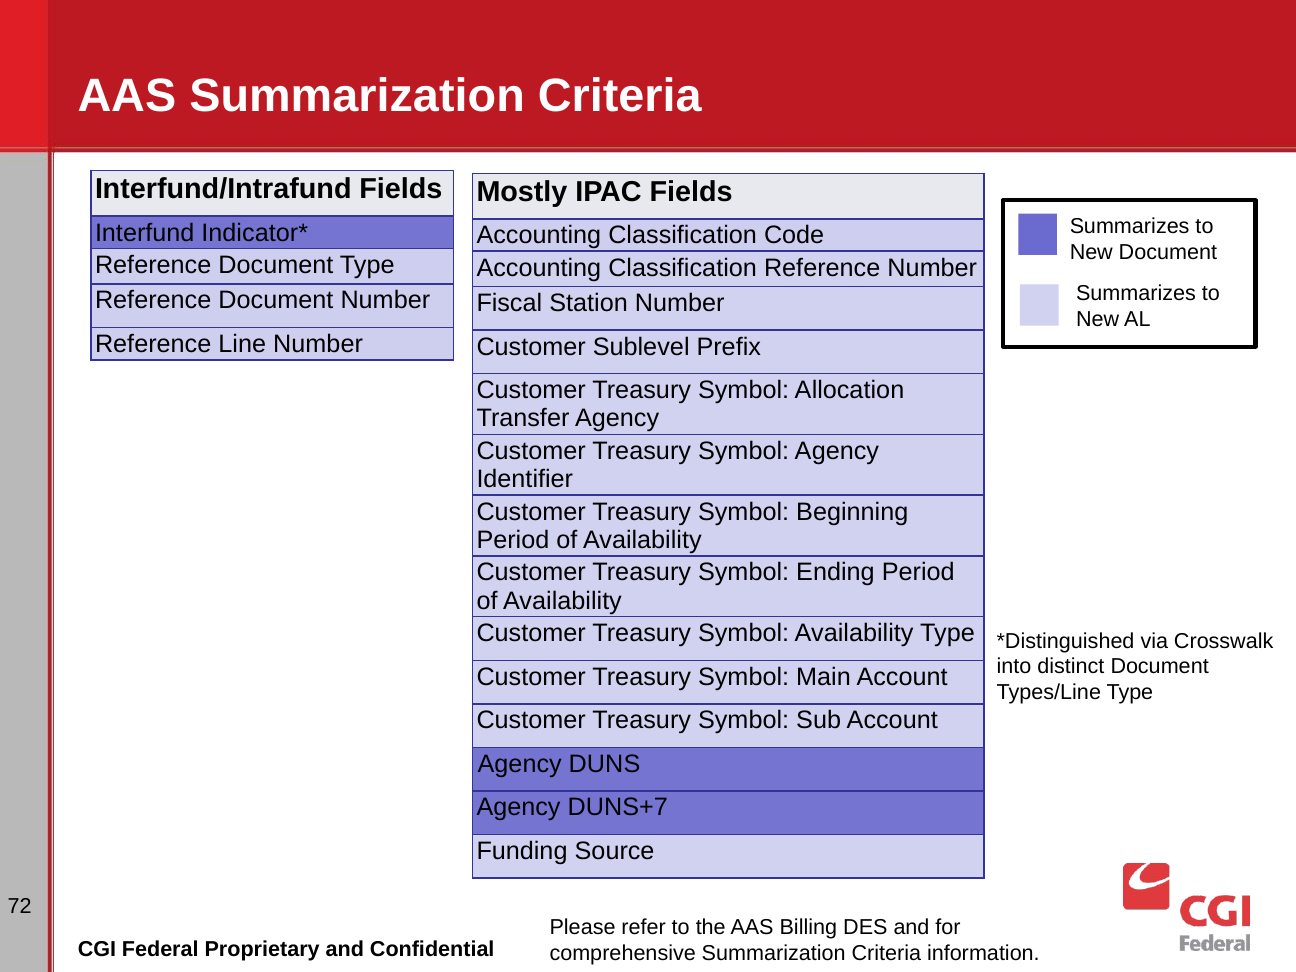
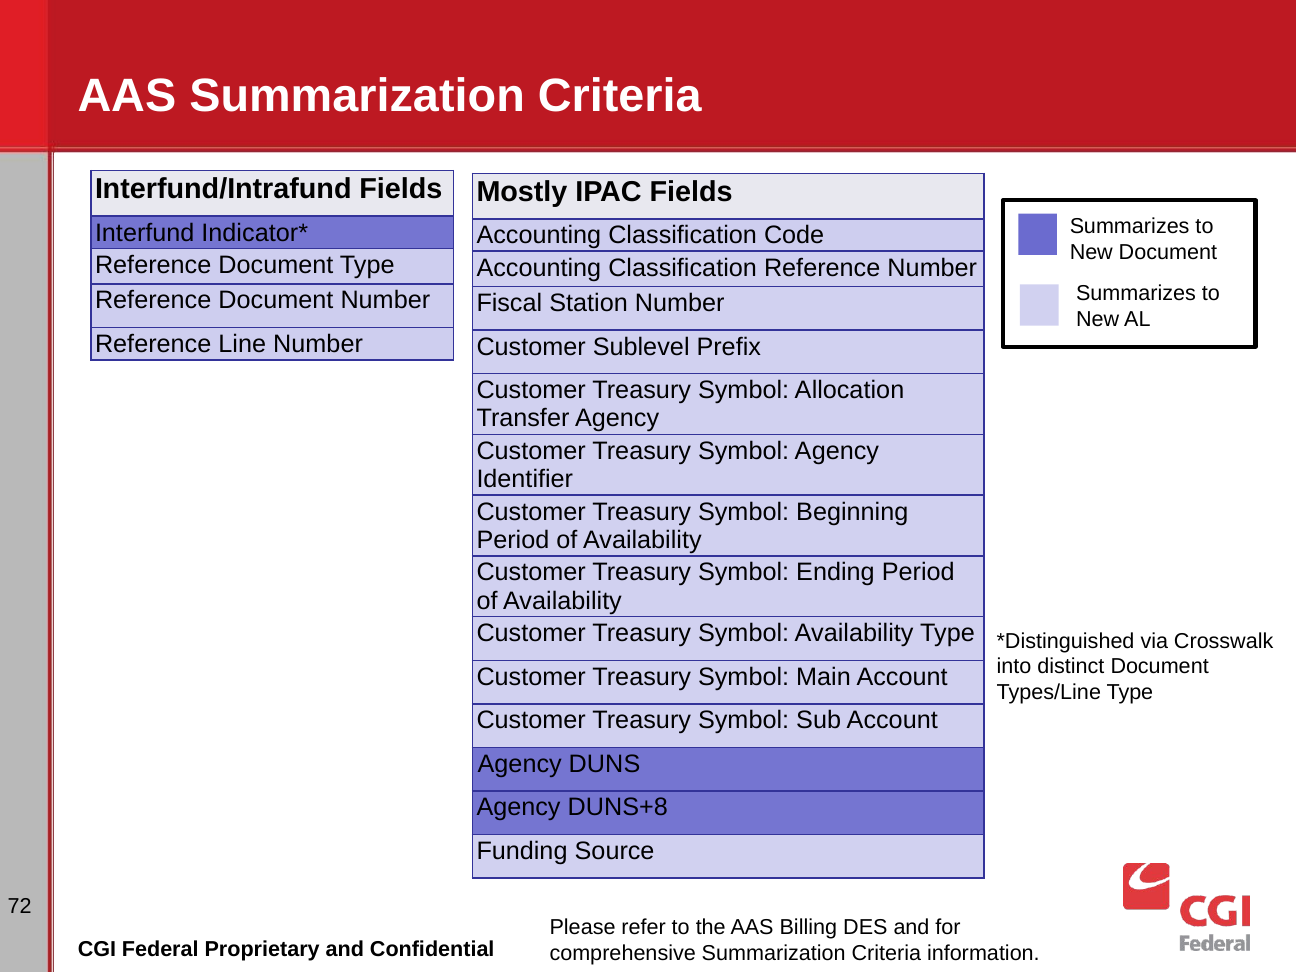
DUNS+7: DUNS+7 -> DUNS+8
